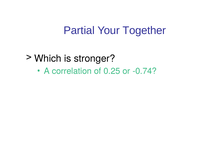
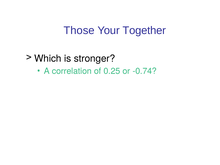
Partial: Partial -> Those
